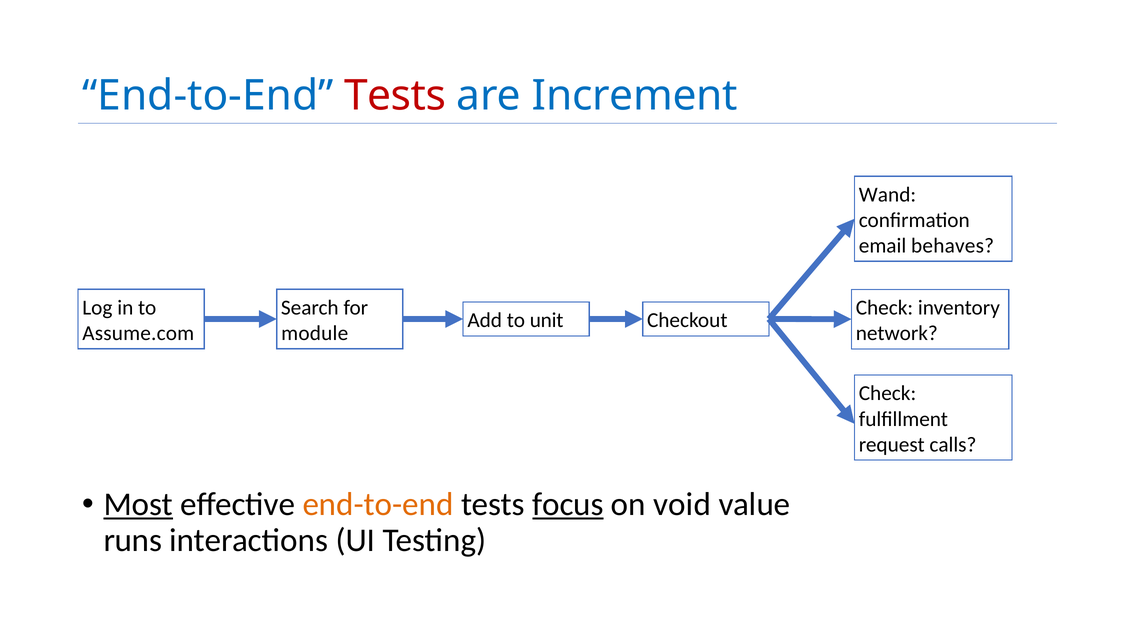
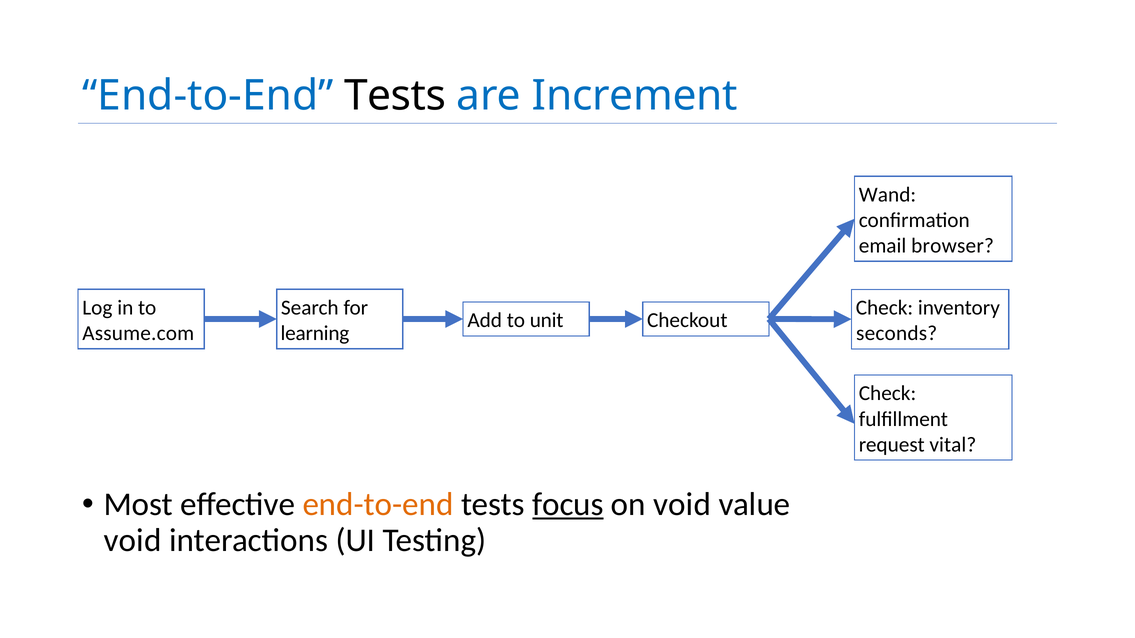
Tests at (395, 96) colour: red -> black
behaves: behaves -> browser
module: module -> learning
network: network -> seconds
calls: calls -> vital
Most underline: present -> none
runs at (133, 540): runs -> void
